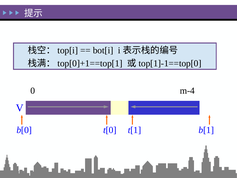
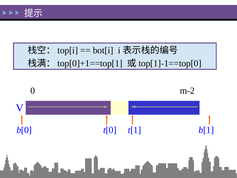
m-4: m-4 -> m-2
